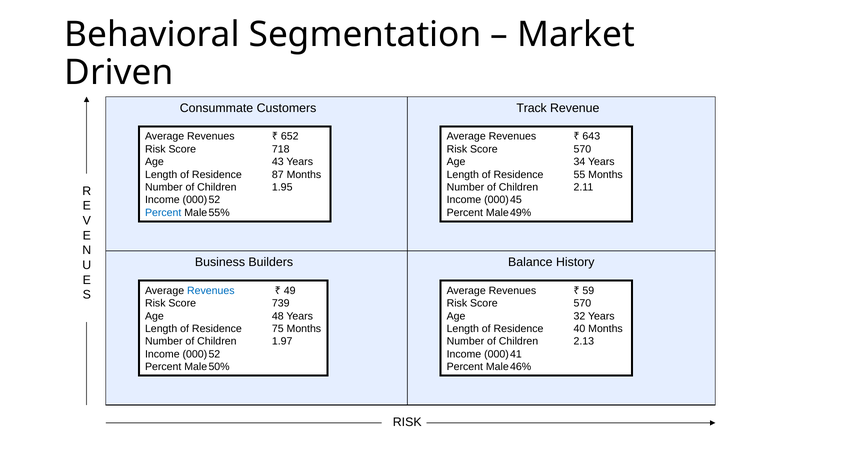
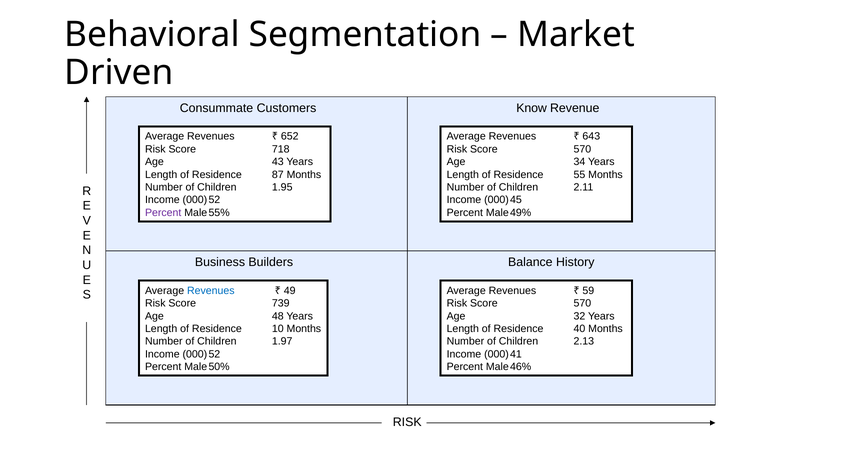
Track: Track -> Know
Percent at (163, 213) colour: blue -> purple
75: 75 -> 10
